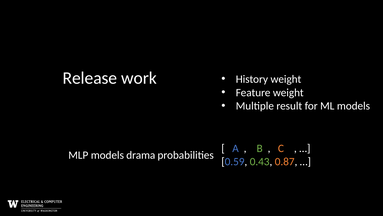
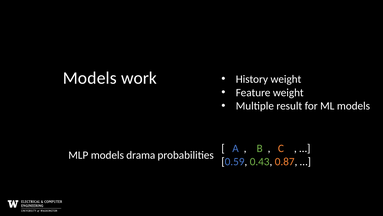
Release at (90, 78): Release -> Models
